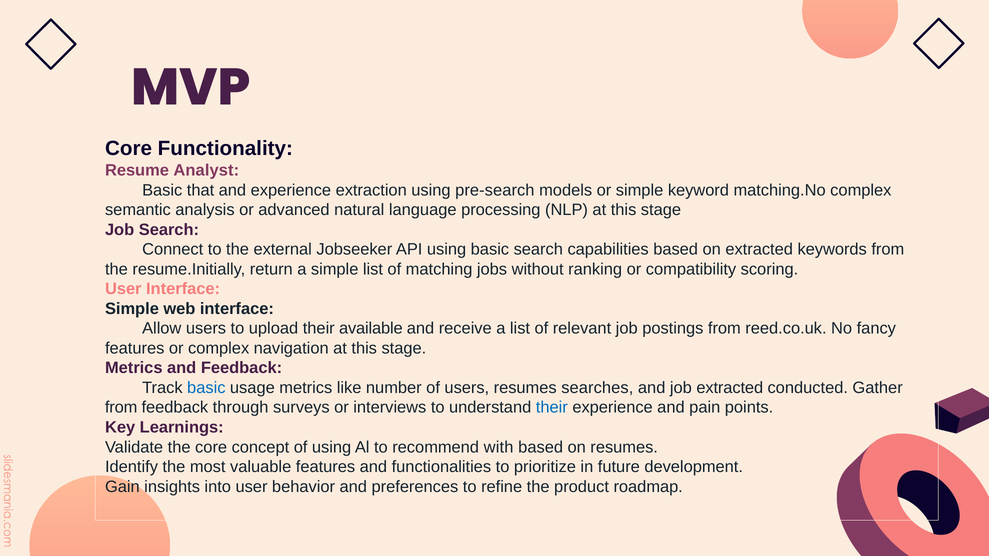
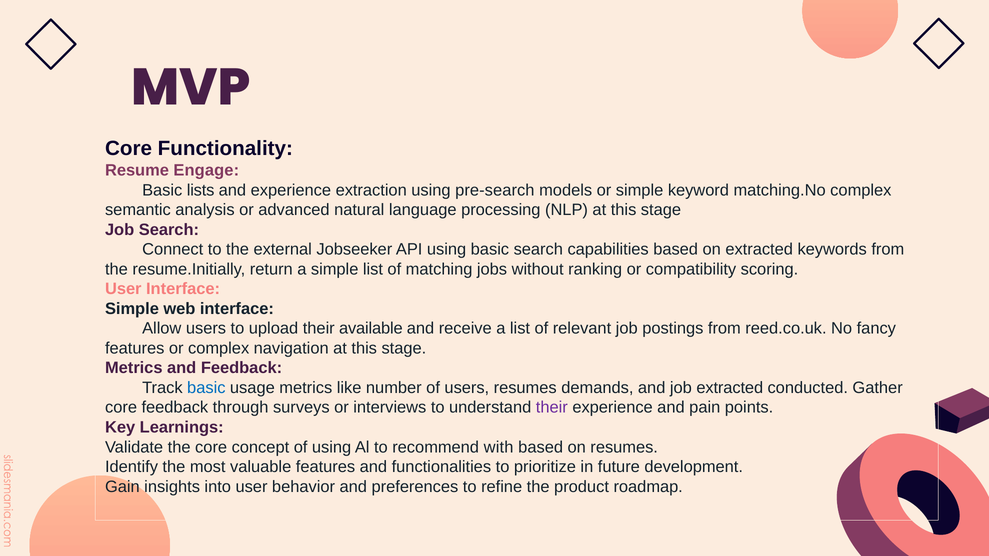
Analyst: Analyst -> Engage
that: that -> lists
searches: searches -> demands
from at (121, 408): from -> core
their at (552, 408) colour: blue -> purple
